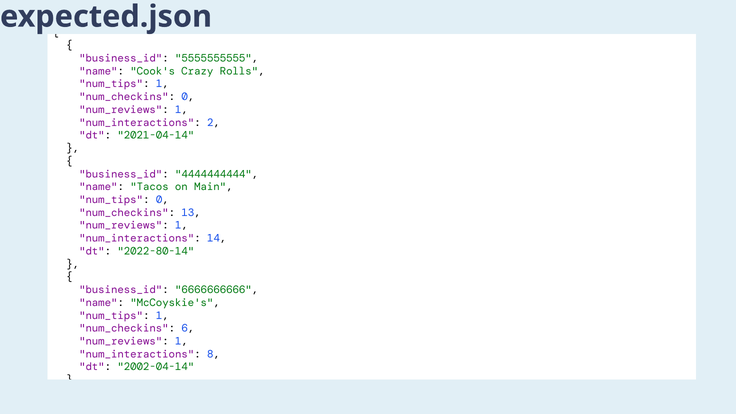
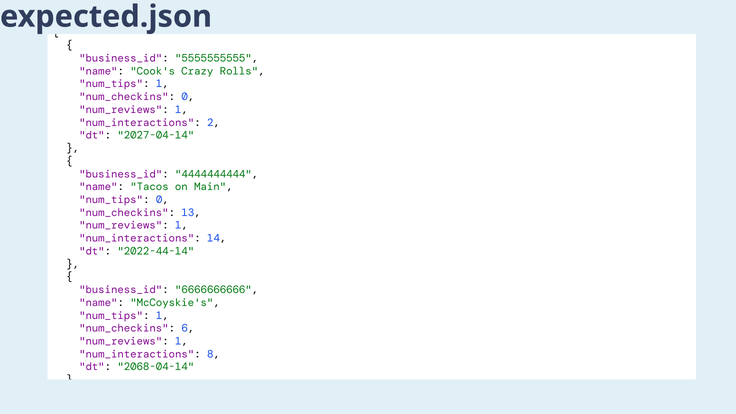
2021-04-14: 2021-04-14 -> 2027-04-14
2022-80-14: 2022-80-14 -> 2022-44-14
2002-04-14: 2002-04-14 -> 2068-04-14
